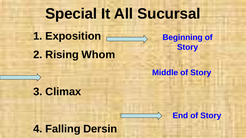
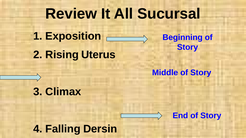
Special: Special -> Review
Whom: Whom -> Uterus
